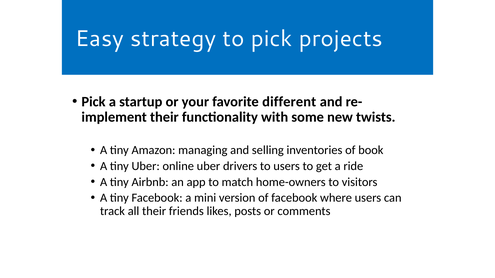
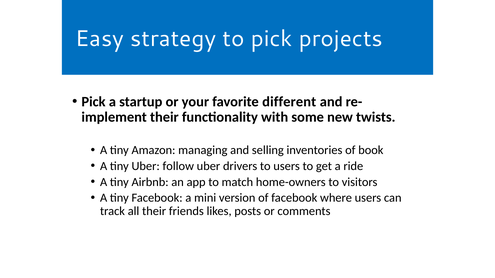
online: online -> follow
